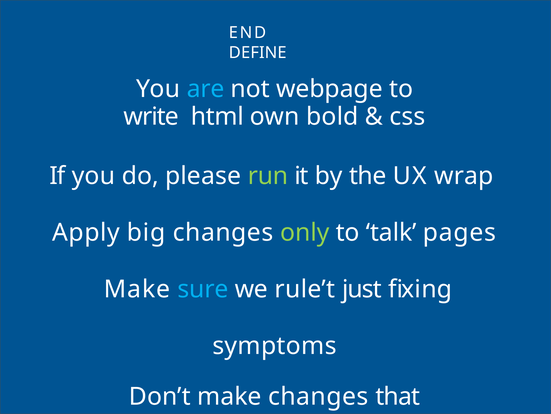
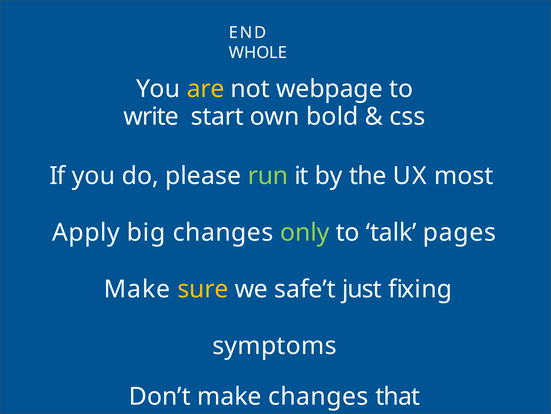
DEFINE: DEFINE -> WHOLE
are colour: light blue -> yellow
html: html -> start
wrap: wrap -> most
sure colour: light blue -> yellow
rule’t: rule’t -> safe’t
